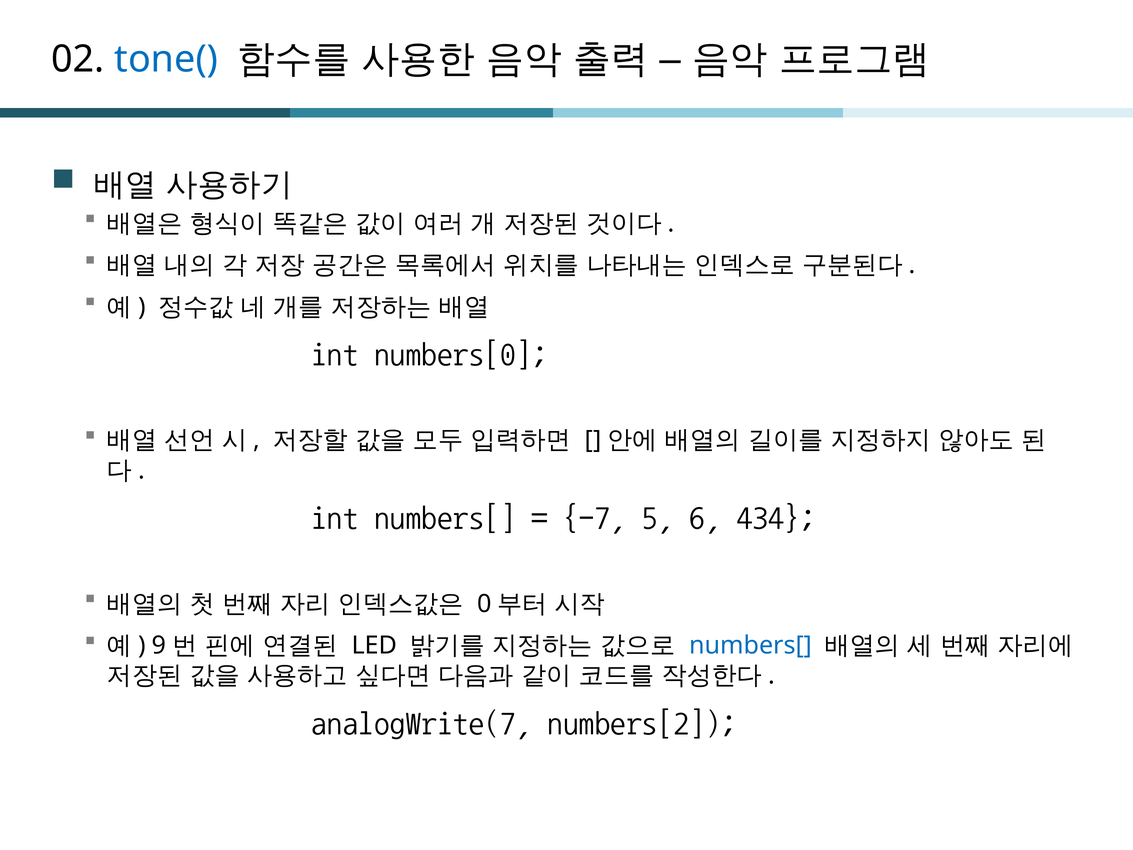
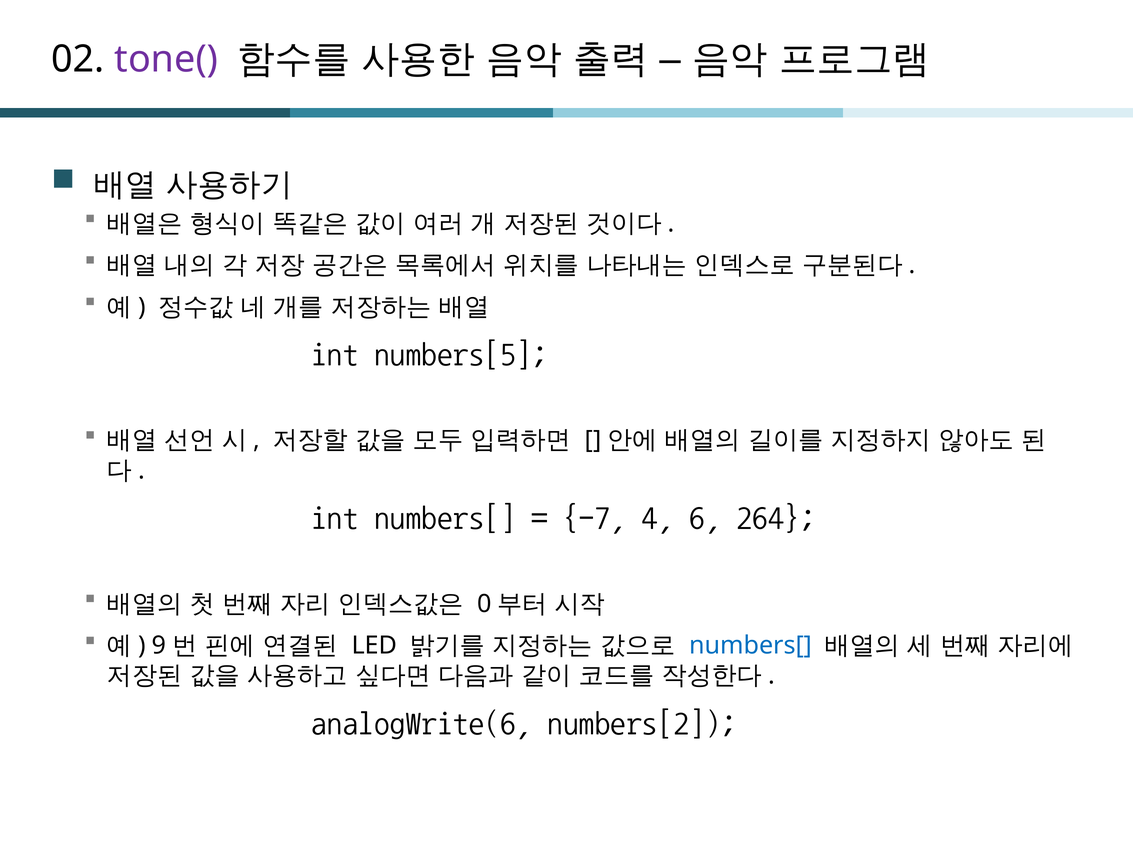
tone( colour: blue -> purple
numbers[0: numbers[0 -> numbers[5
5: 5 -> 4
434: 434 -> 264
analogWrite(7: analogWrite(7 -> analogWrite(6
